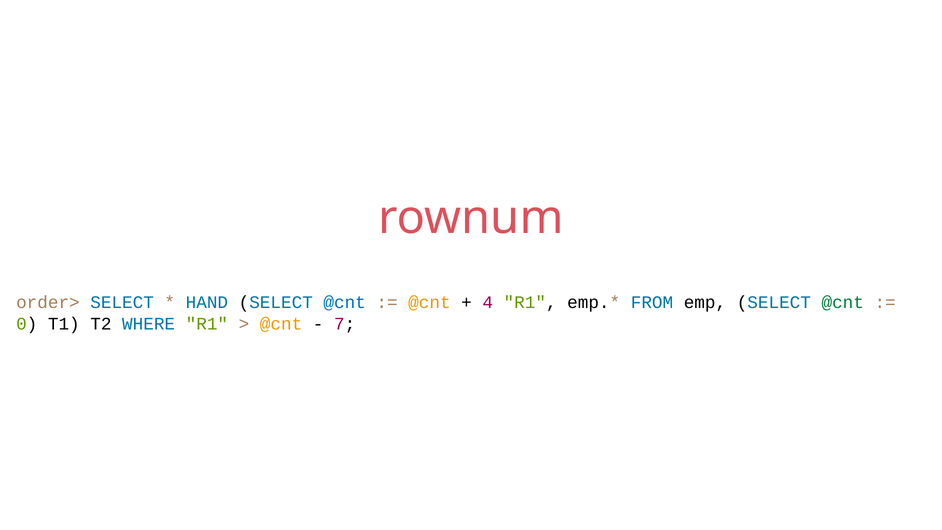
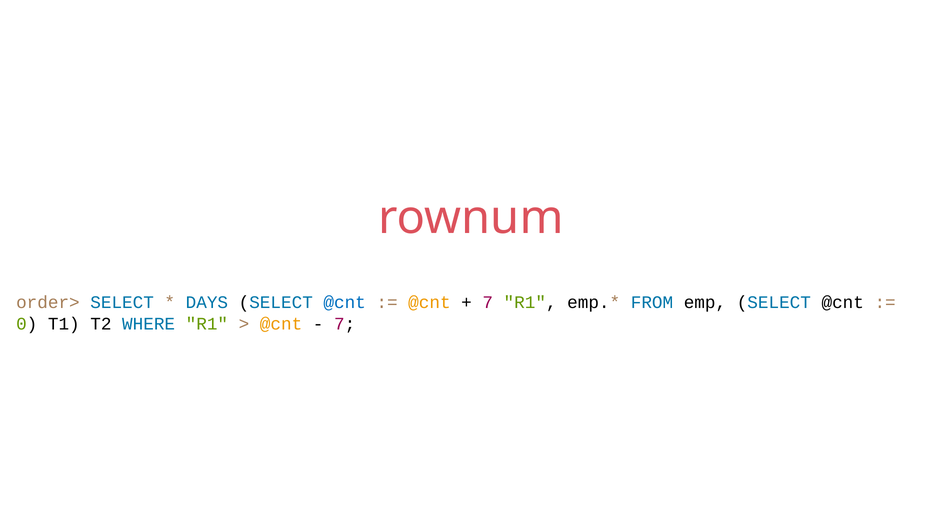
HAND: HAND -> DAYS
4 at (488, 302): 4 -> 7
@cnt at (843, 302) colour: green -> black
